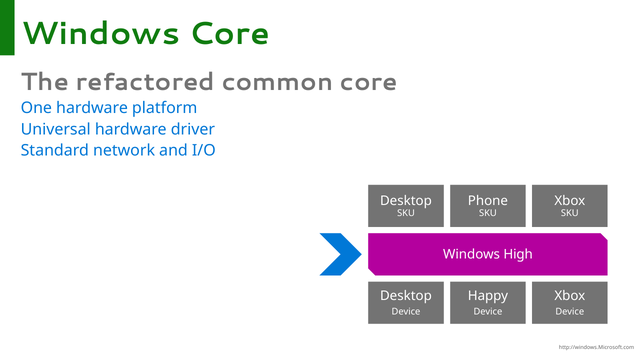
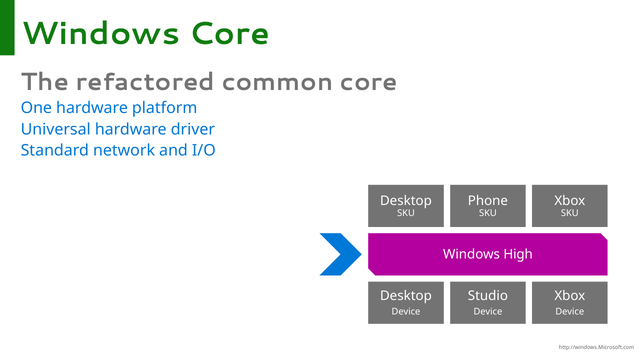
Happy: Happy -> Studio
